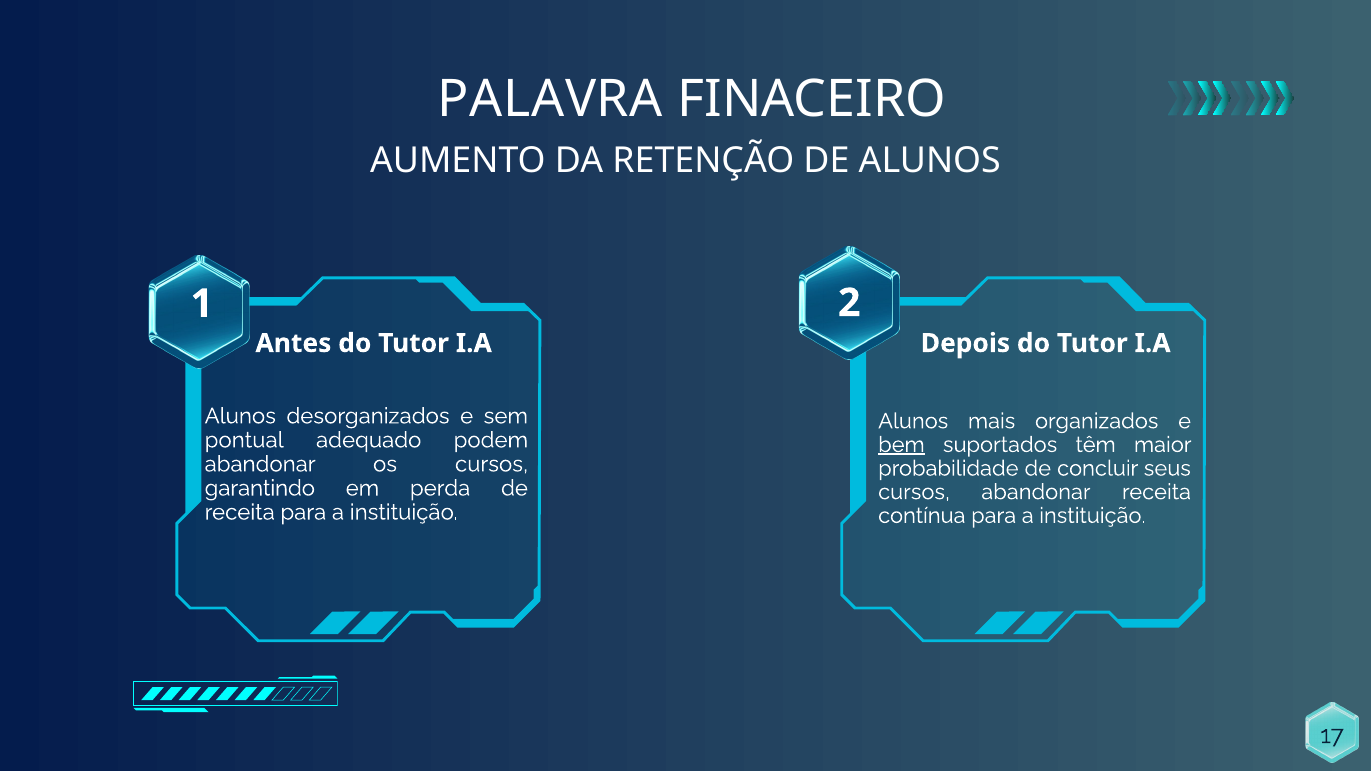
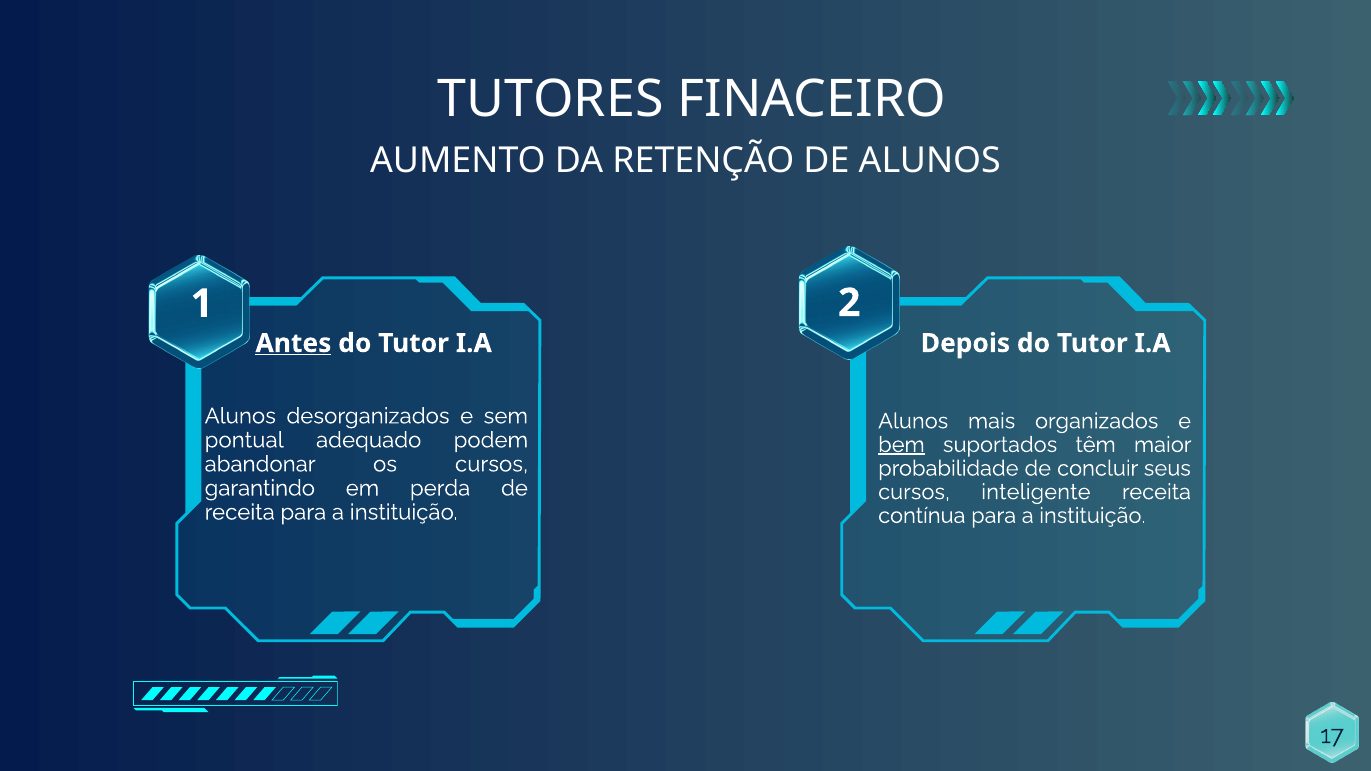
PALAVRA: PALAVRA -> TUTORES
Antes underline: none -> present
cursos abandonar: abandonar -> inteligente
